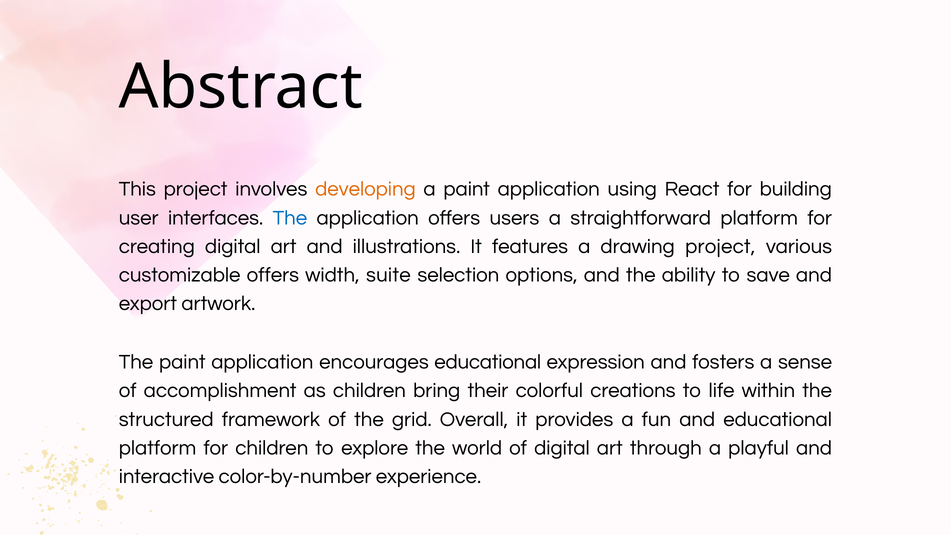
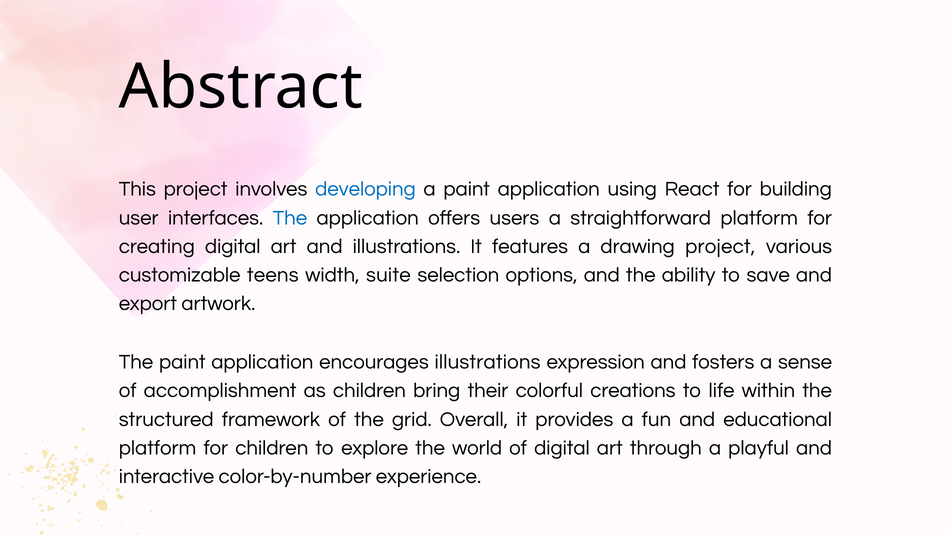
developing colour: orange -> blue
customizable offers: offers -> teens
encourages educational: educational -> illustrations
